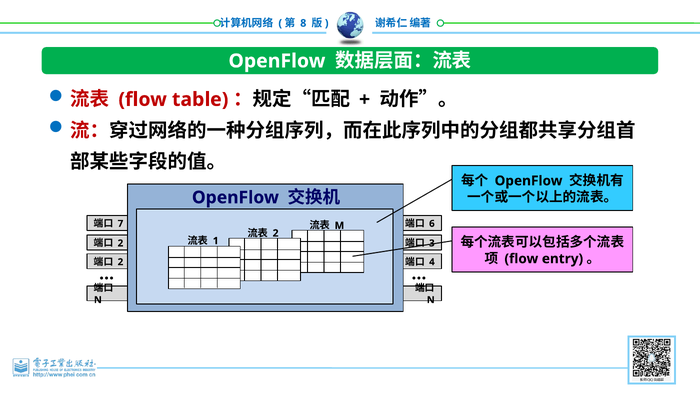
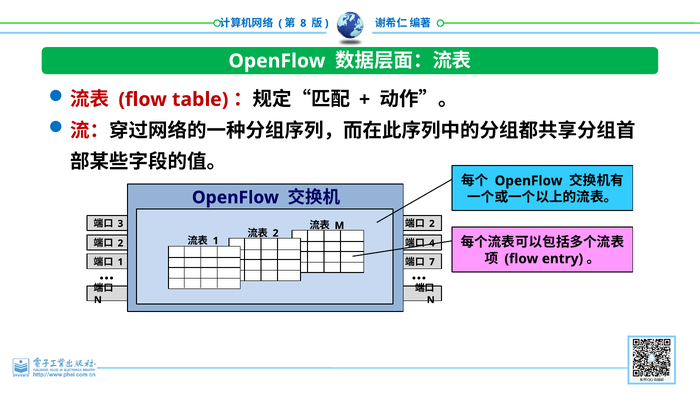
7: 7 -> 3
6 at (432, 223): 6 -> 2
3: 3 -> 4
2 at (120, 262): 2 -> 1
4: 4 -> 7
